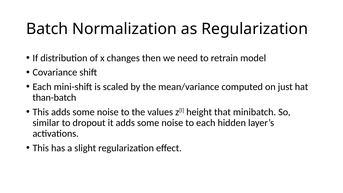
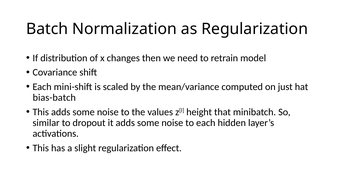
than-batch: than-batch -> bias-batch
